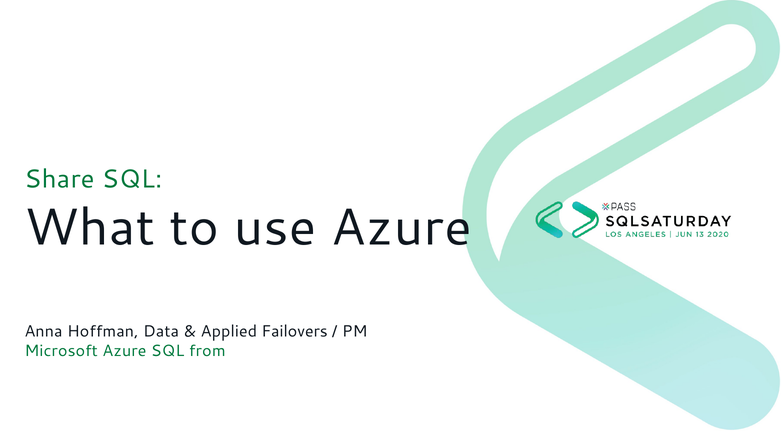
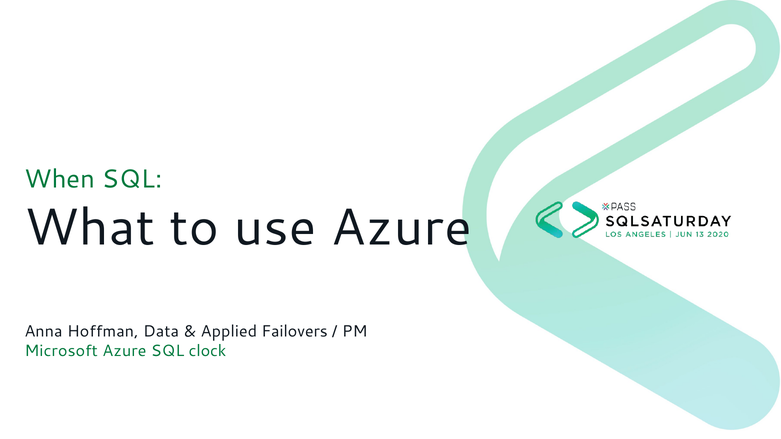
Share: Share -> When
from: from -> clock
